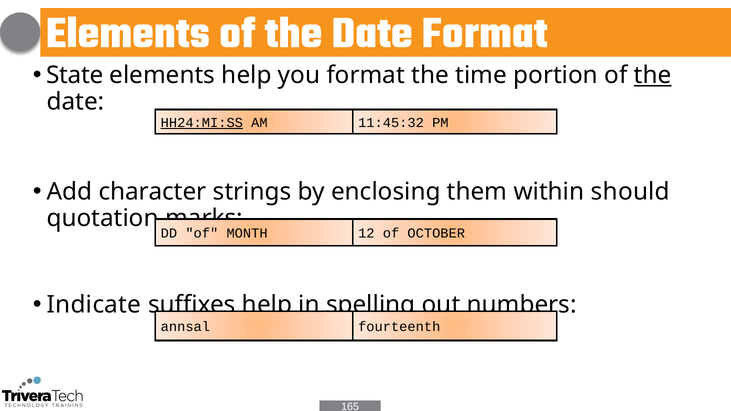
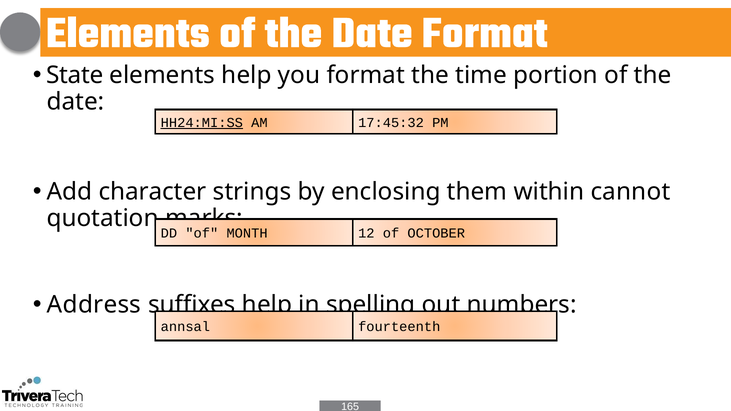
the at (653, 75) underline: present -> none
11:45:32: 11:45:32 -> 17:45:32
should: should -> cannot
Indicate: Indicate -> Address
